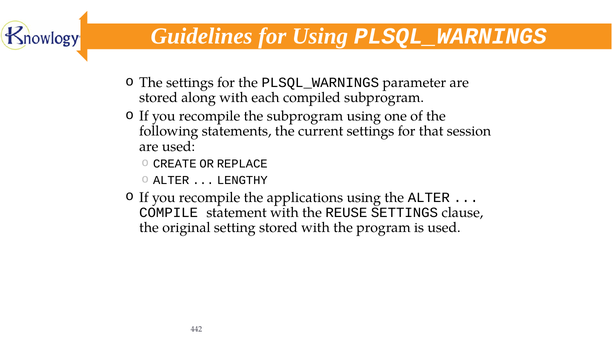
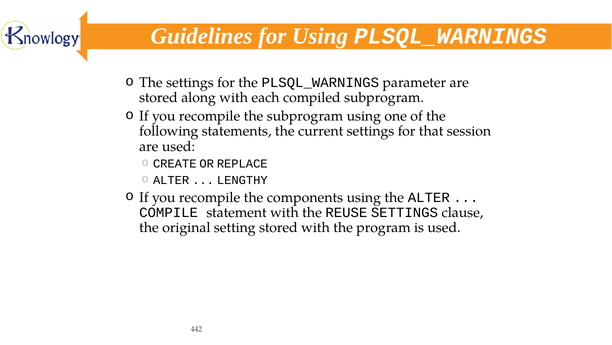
applications: applications -> components
